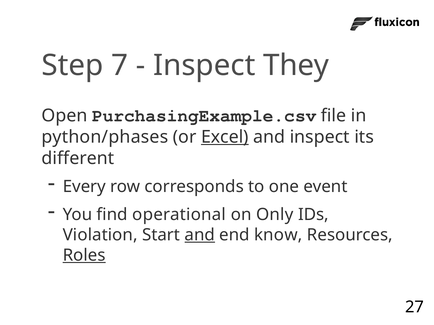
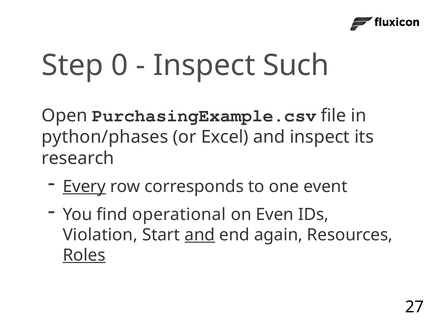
7: 7 -> 0
They: They -> Such
Excel underline: present -> none
different: different -> research
Every underline: none -> present
Only: Only -> Even
know: know -> again
